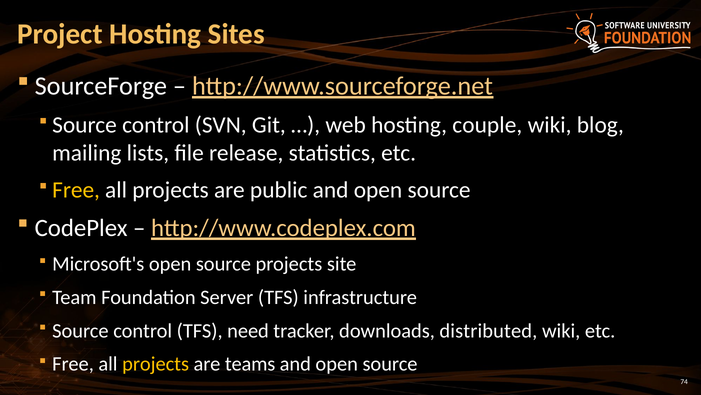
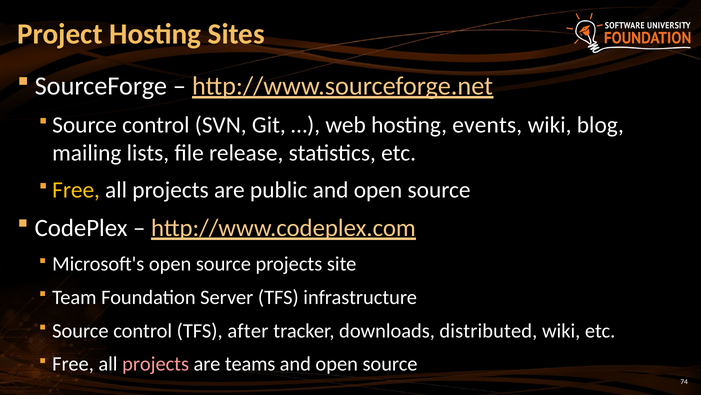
couple: couple -> events
need: need -> after
projects at (156, 364) colour: yellow -> pink
